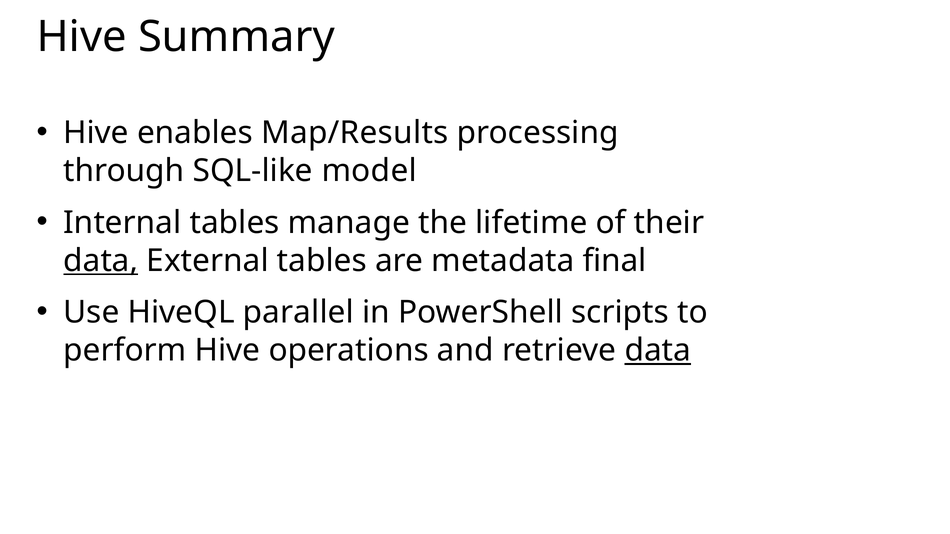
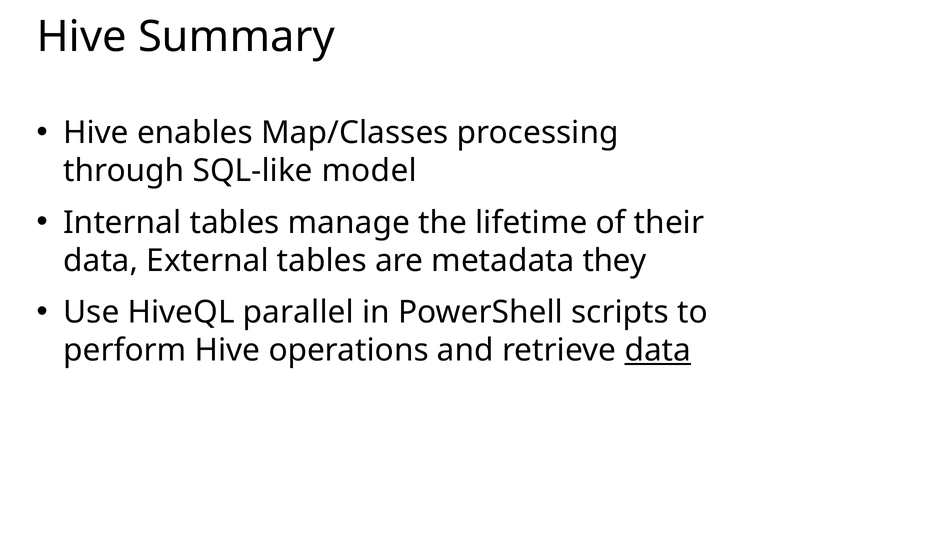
Map/Results: Map/Results -> Map/Classes
data at (101, 261) underline: present -> none
final: final -> they
